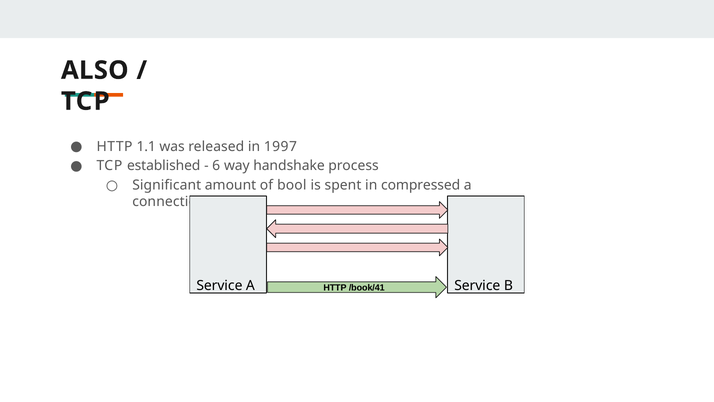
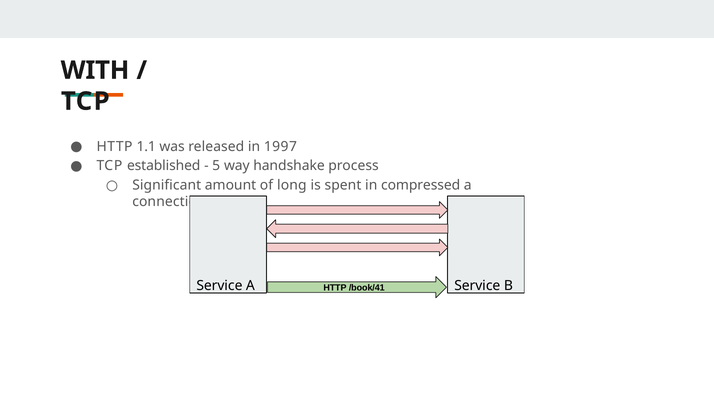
ALSO: ALSO -> WITH
6: 6 -> 5
bool: bool -> long
